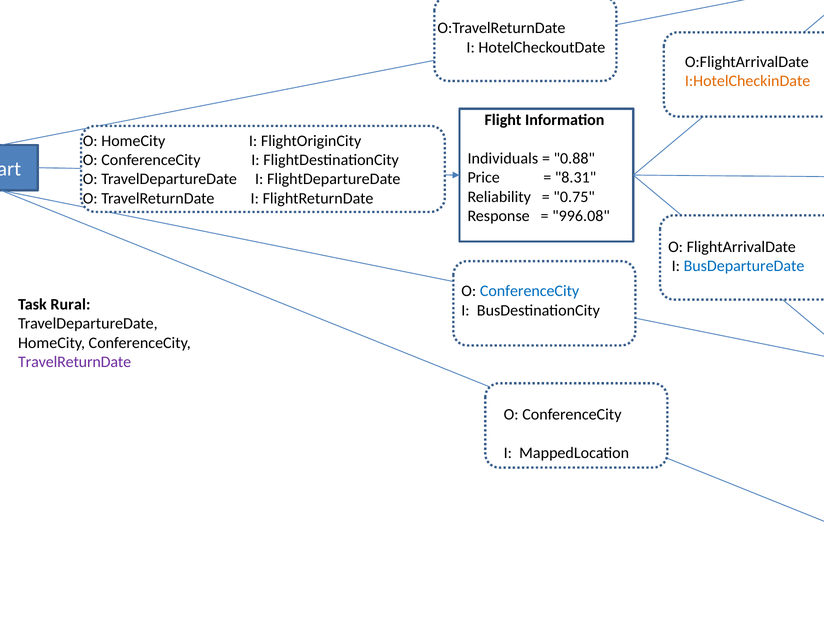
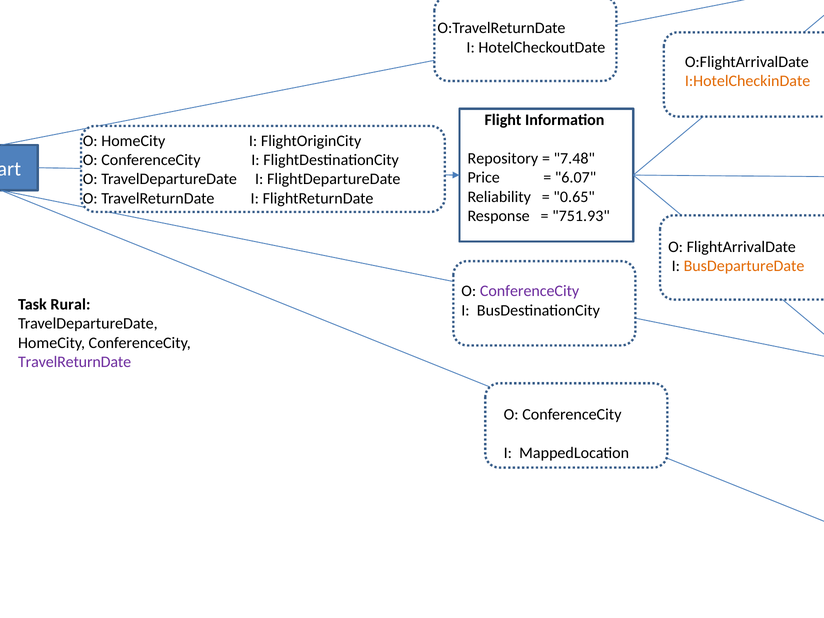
Individuals: Individuals -> Repository
0.88: 0.88 -> 7.48
8.31: 8.31 -> 6.07
0.75: 0.75 -> 0.65
996.08: 996.08 -> 751.93
BusDepartureDate colour: blue -> orange
ConferenceCity at (530, 291) colour: blue -> purple
